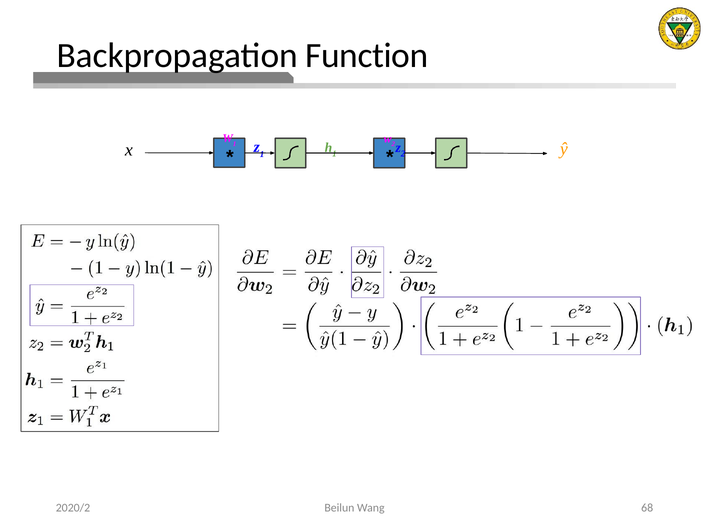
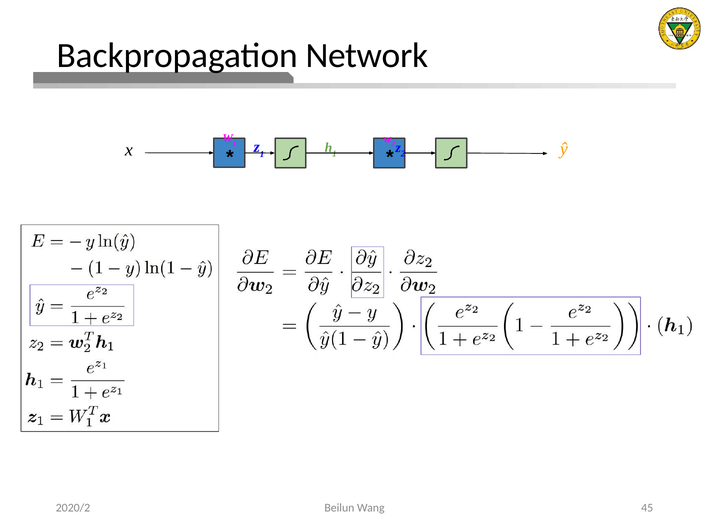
Function: Function -> Network
68: 68 -> 45
